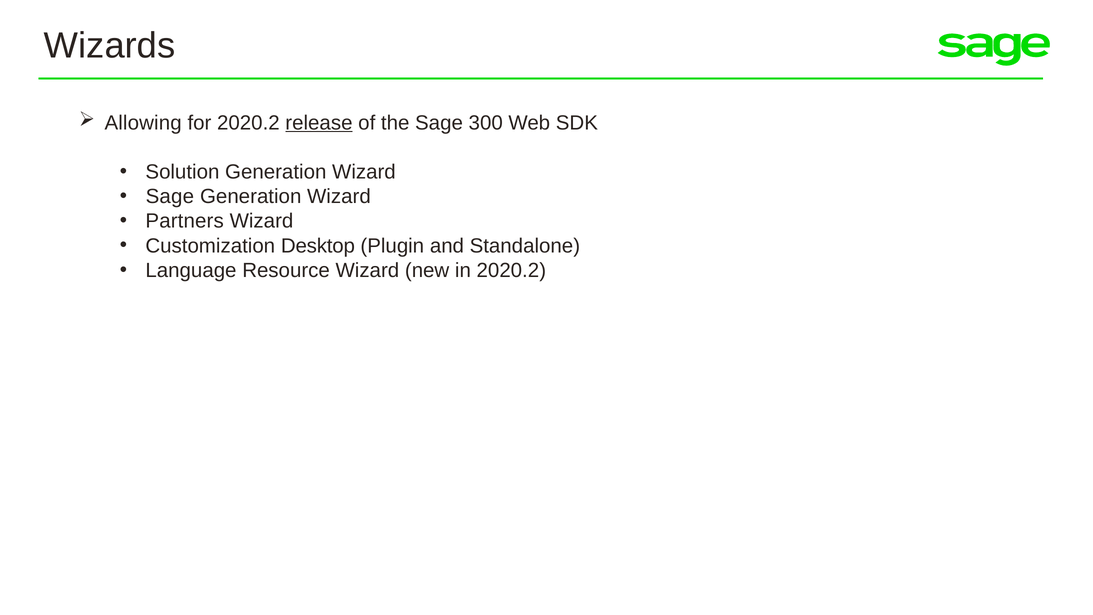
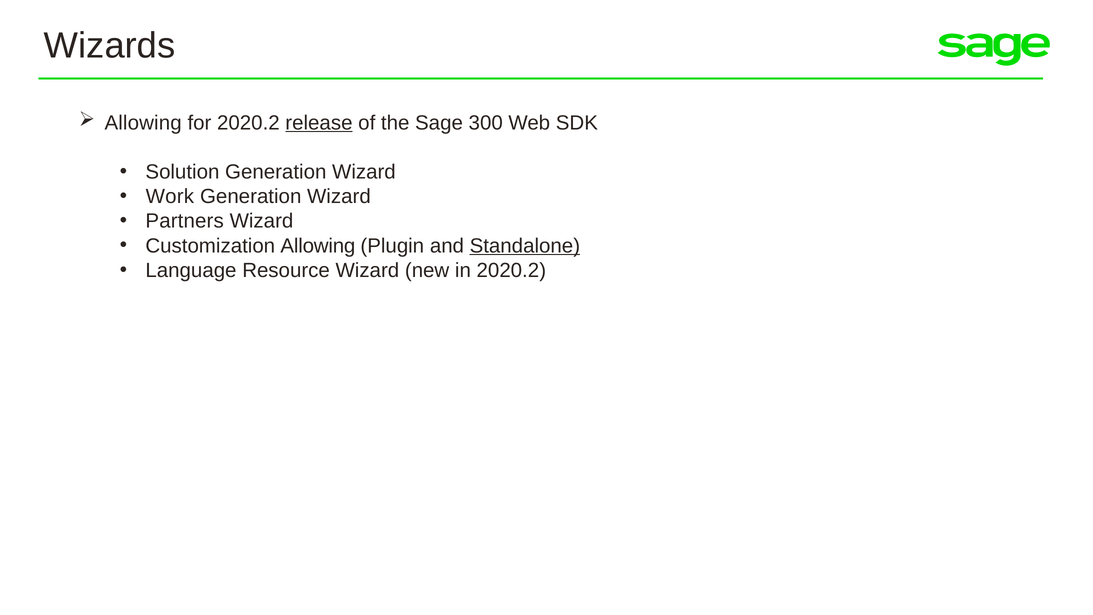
Sage at (170, 196): Sage -> Work
Customization Desktop: Desktop -> Allowing
Standalone underline: none -> present
